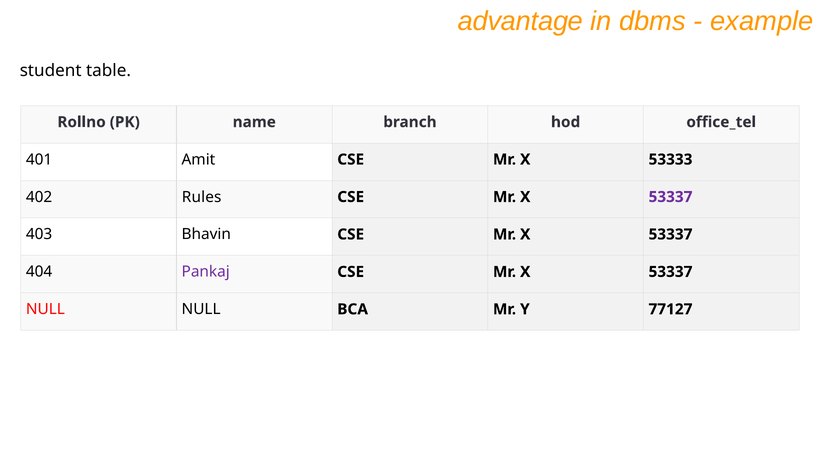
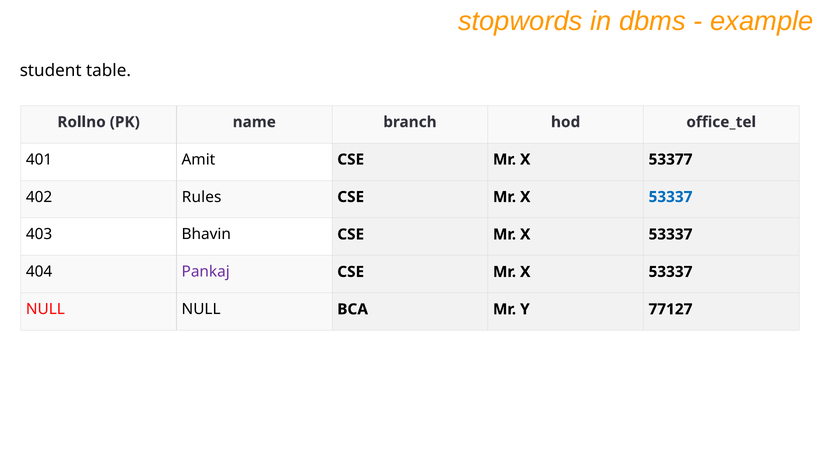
advantage: advantage -> stopwords
53333: 53333 -> 53377
53337 at (671, 197) colour: purple -> blue
